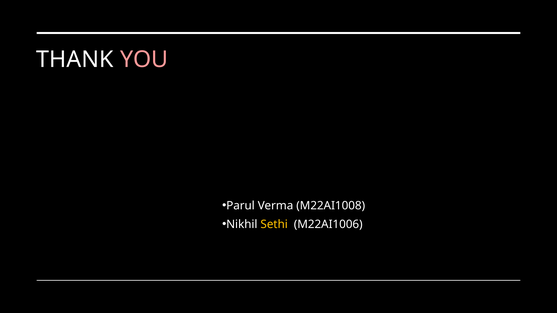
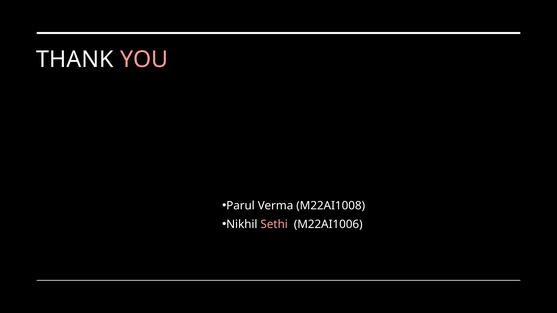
Sethi colour: yellow -> pink
